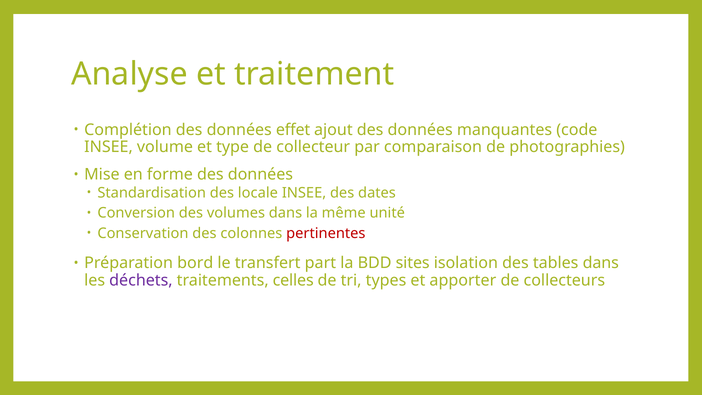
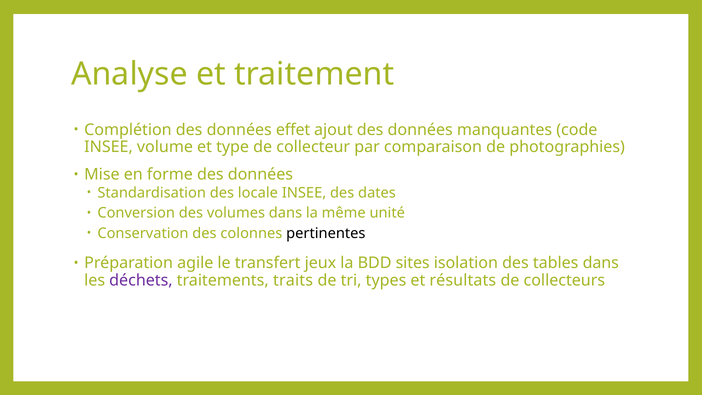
pertinentes colour: red -> black
bord: bord -> agile
part: part -> jeux
celles: celles -> traits
apporter: apporter -> résultats
